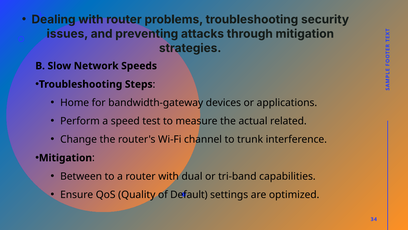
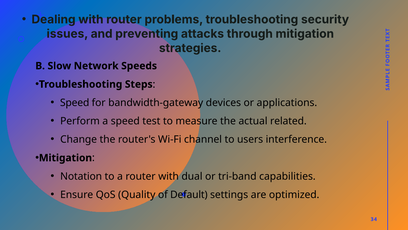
Home at (75, 102): Home -> Speed
trunk: trunk -> users
Between: Between -> Notation
